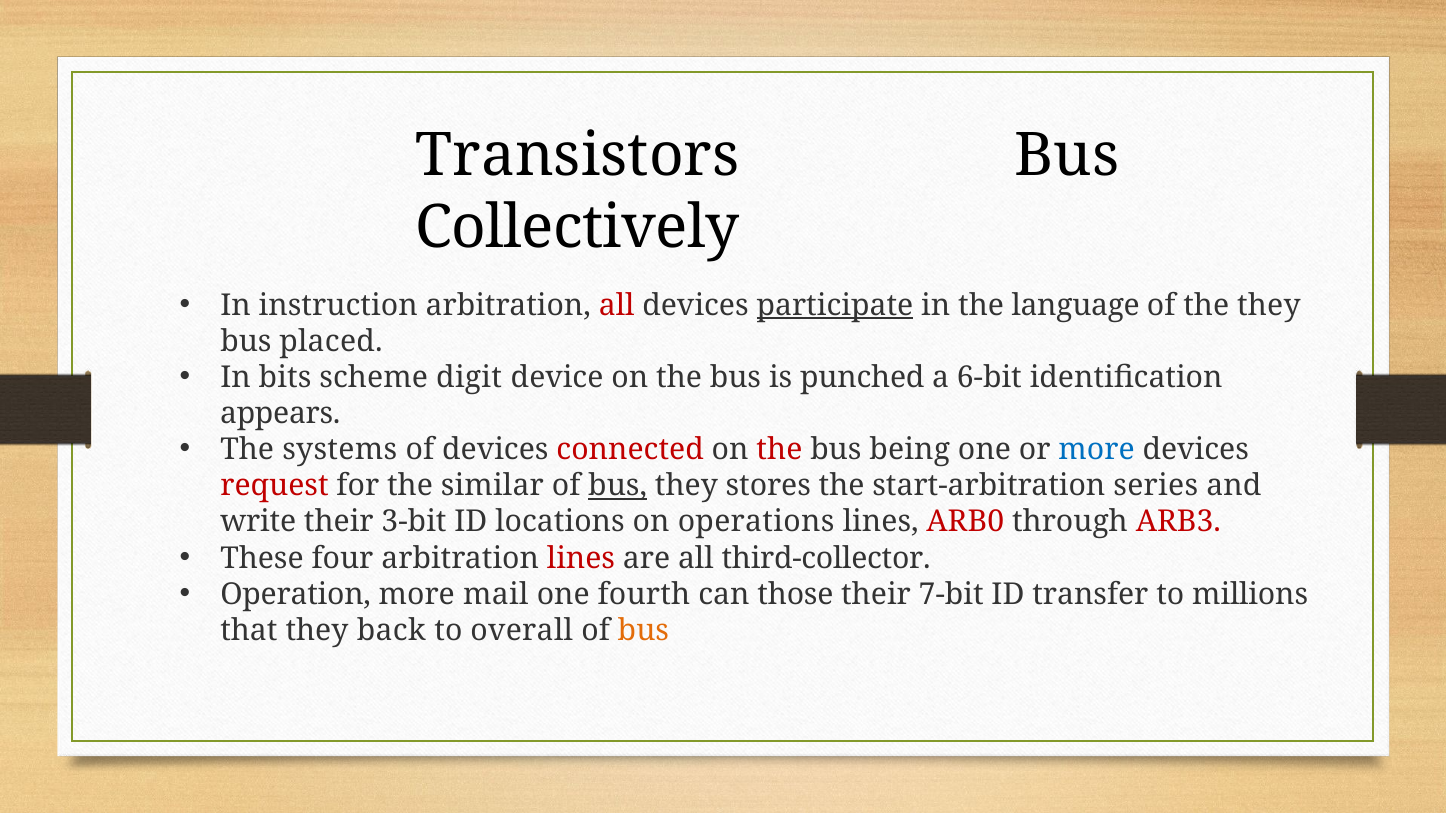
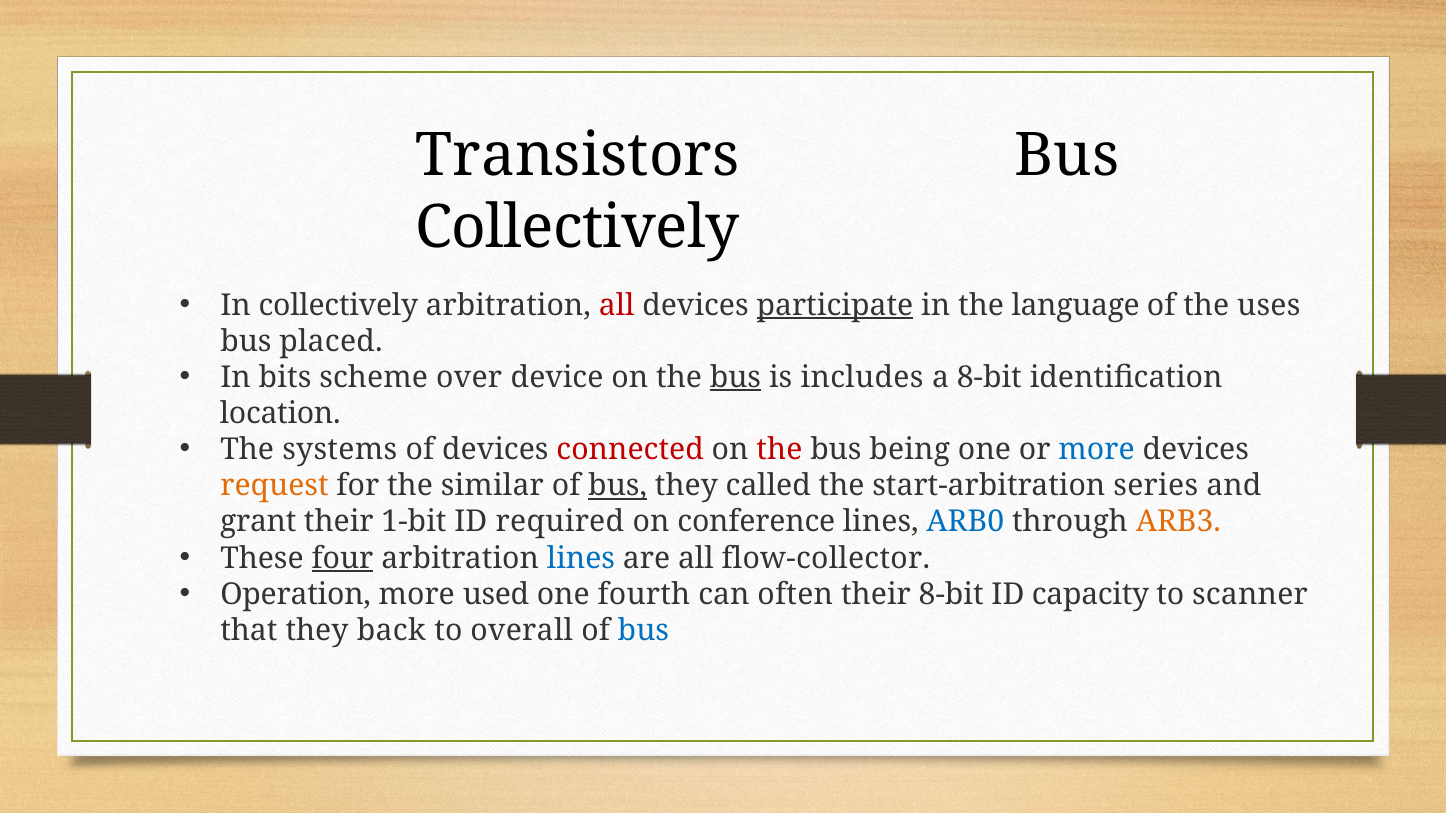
In instruction: instruction -> collectively
the they: they -> uses
digit: digit -> over
bus at (735, 378) underline: none -> present
punched: punched -> includes
a 6-bit: 6-bit -> 8-bit
appears: appears -> location
request colour: red -> orange
stores: stores -> called
write: write -> grant
3-bit: 3-bit -> 1-bit
locations: locations -> required
operations: operations -> conference
ARB0 colour: red -> blue
ARB3 colour: red -> orange
four underline: none -> present
lines at (581, 558) colour: red -> blue
third-collector: third-collector -> flow-collector
mail: mail -> used
those: those -> often
their 7-bit: 7-bit -> 8-bit
transfer: transfer -> capacity
millions: millions -> scanner
bus at (643, 631) colour: orange -> blue
